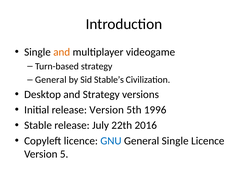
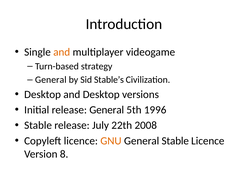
and Strategy: Strategy -> Desktop
release Version: Version -> General
2016: 2016 -> 2008
GNU colour: blue -> orange
General Single: Single -> Stable
5: 5 -> 8
